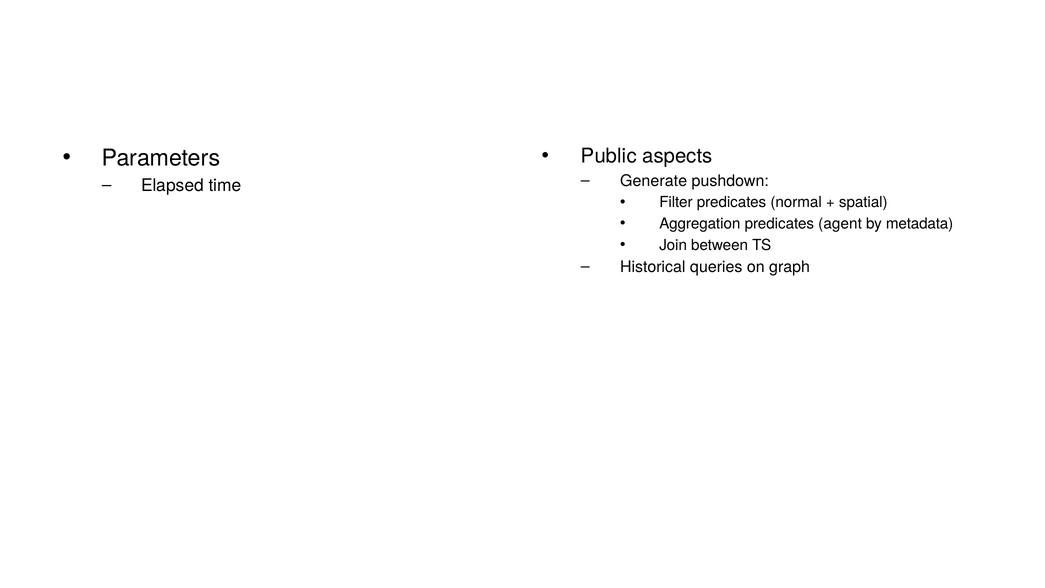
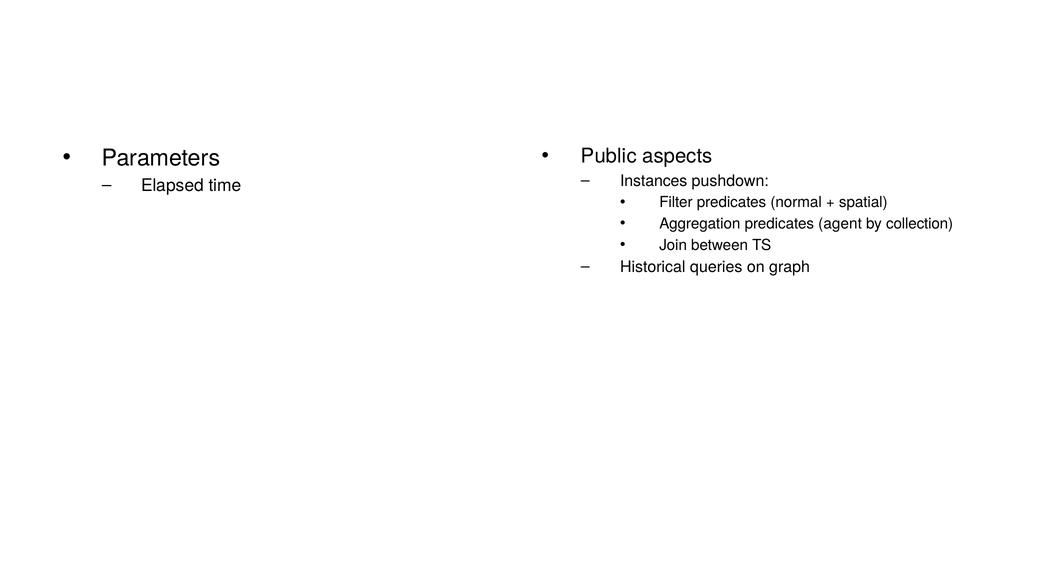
Generate: Generate -> Instances
metadata: metadata -> collection
